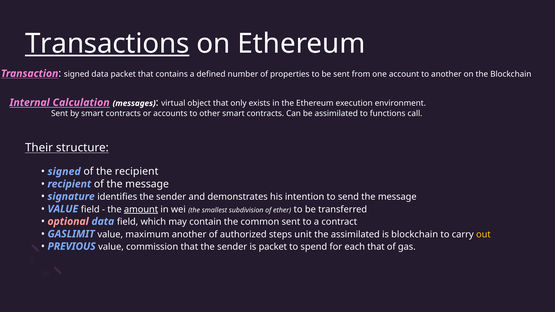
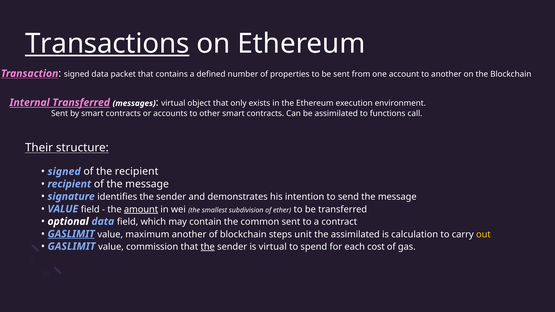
Internal Calculation: Calculation -> Transferred
optional colour: pink -> white
GASLIMIT at (71, 234) underline: none -> present
of authorized: authorized -> blockchain
is blockchain: blockchain -> calculation
PREVIOUS at (72, 247): PREVIOUS -> GASLIMIT
the at (208, 247) underline: none -> present
is packet: packet -> virtual
each that: that -> cost
